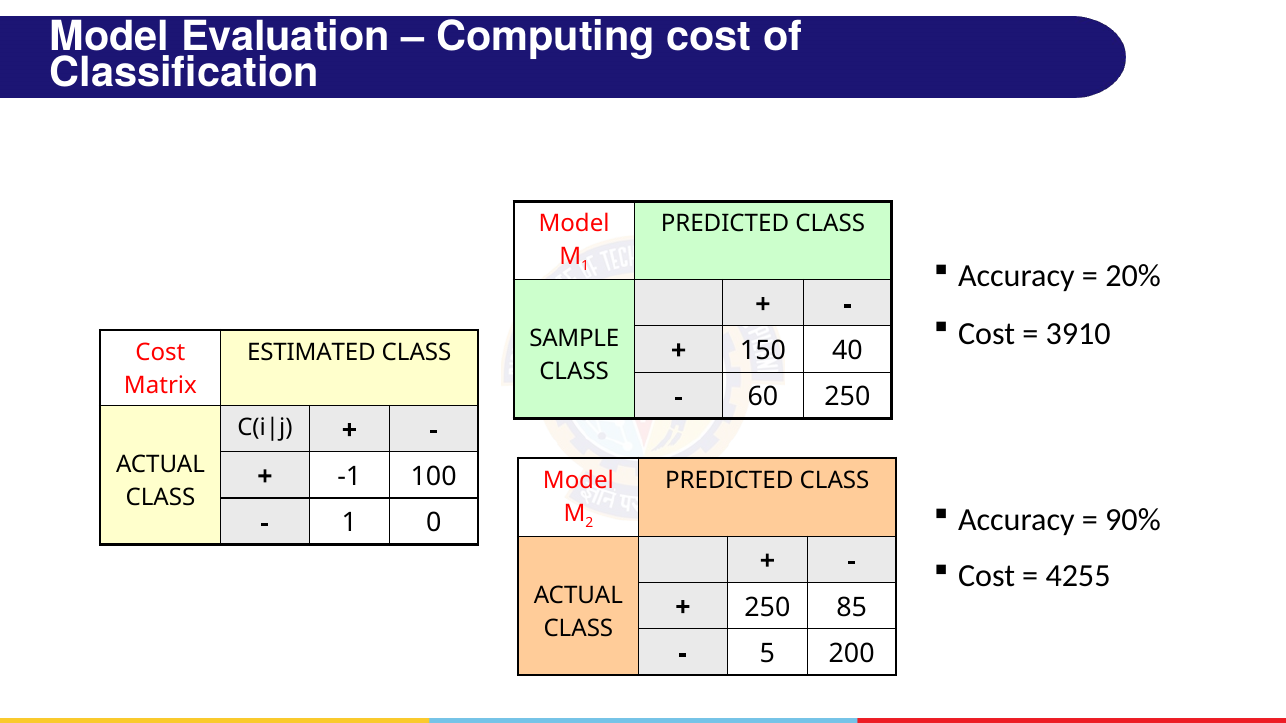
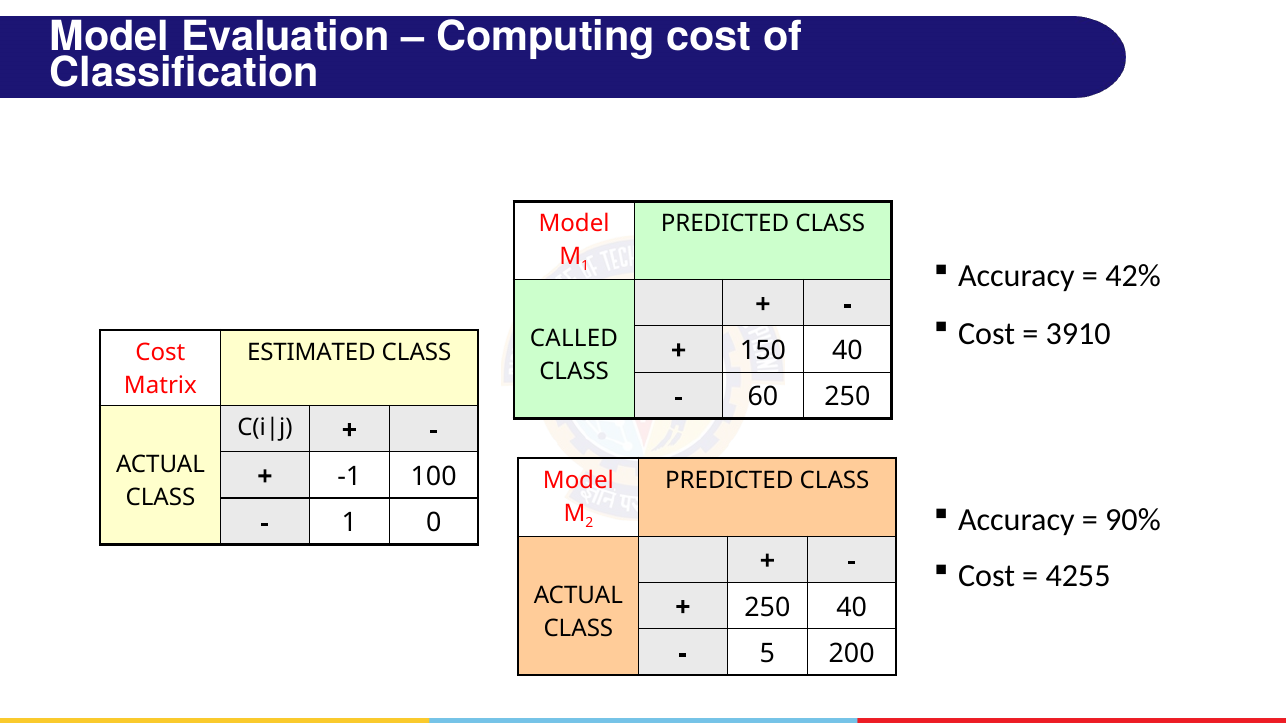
20%: 20% -> 42%
SAMPLE: SAMPLE -> CALLED
250 85: 85 -> 40
